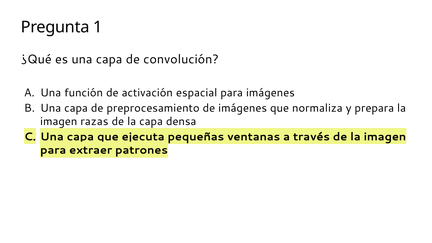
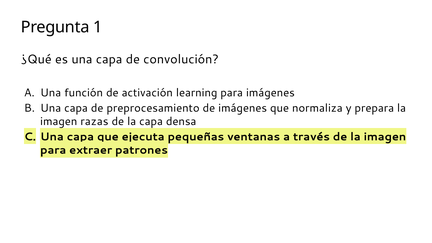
espacial: espacial -> learning
